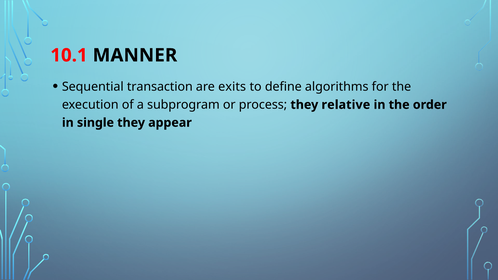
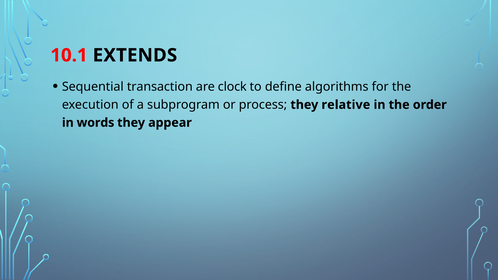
MANNER: MANNER -> EXTENDS
exits: exits -> clock
single: single -> words
